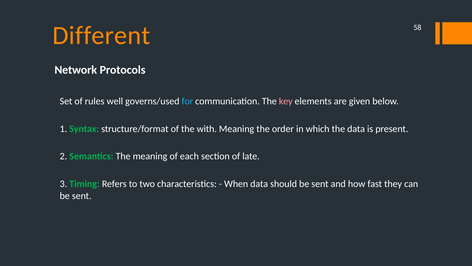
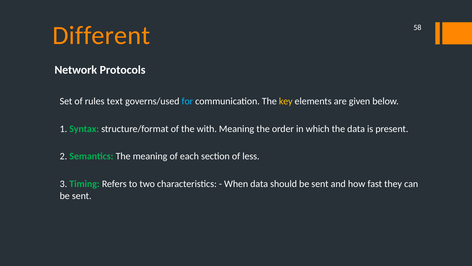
well: well -> text
key colour: pink -> yellow
late: late -> less
